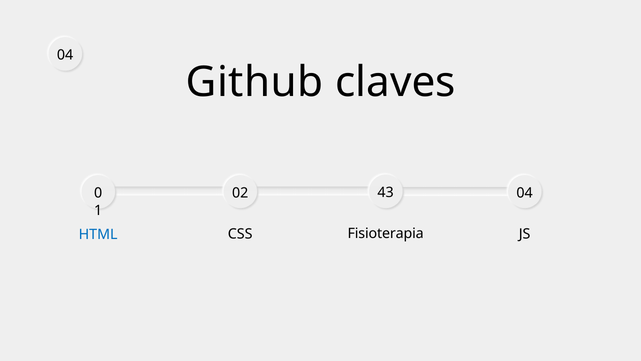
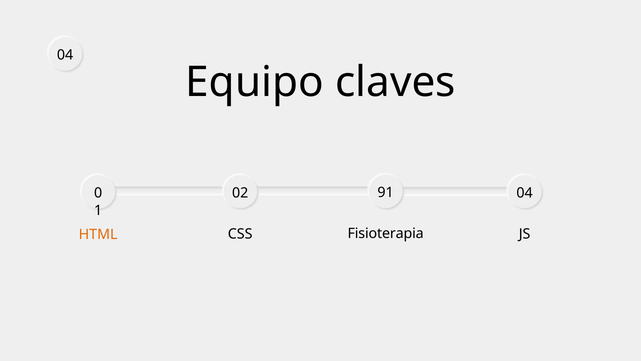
Github: Github -> Equipo
43: 43 -> 91
HTML colour: blue -> orange
